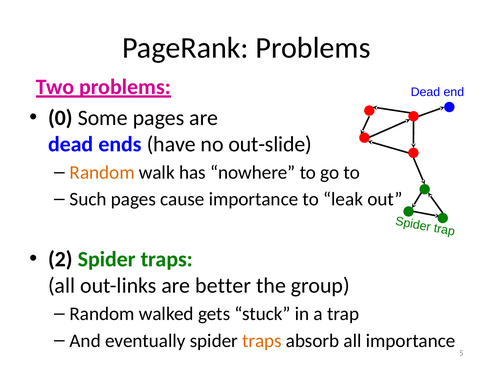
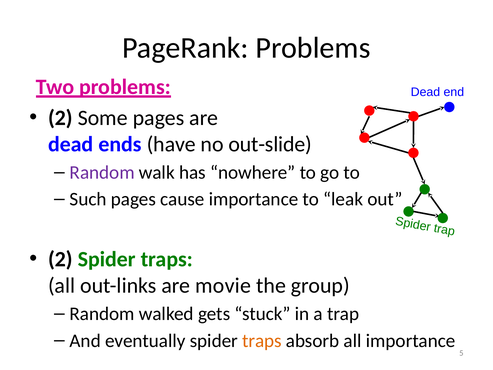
0 at (60, 118): 0 -> 2
Random at (102, 172) colour: orange -> purple
better: better -> movie
